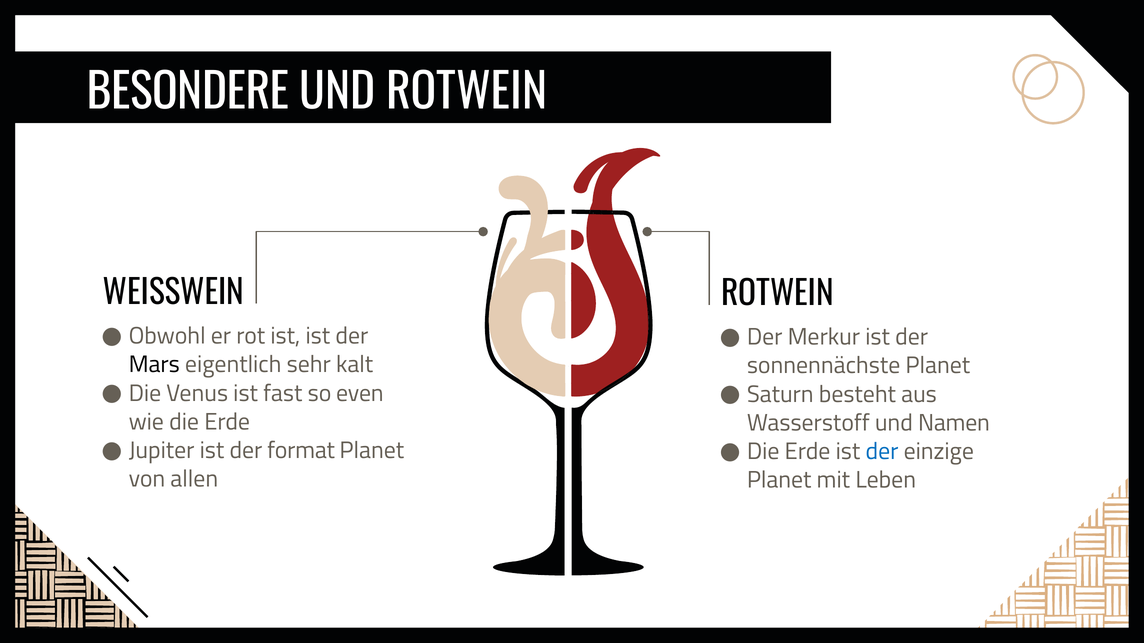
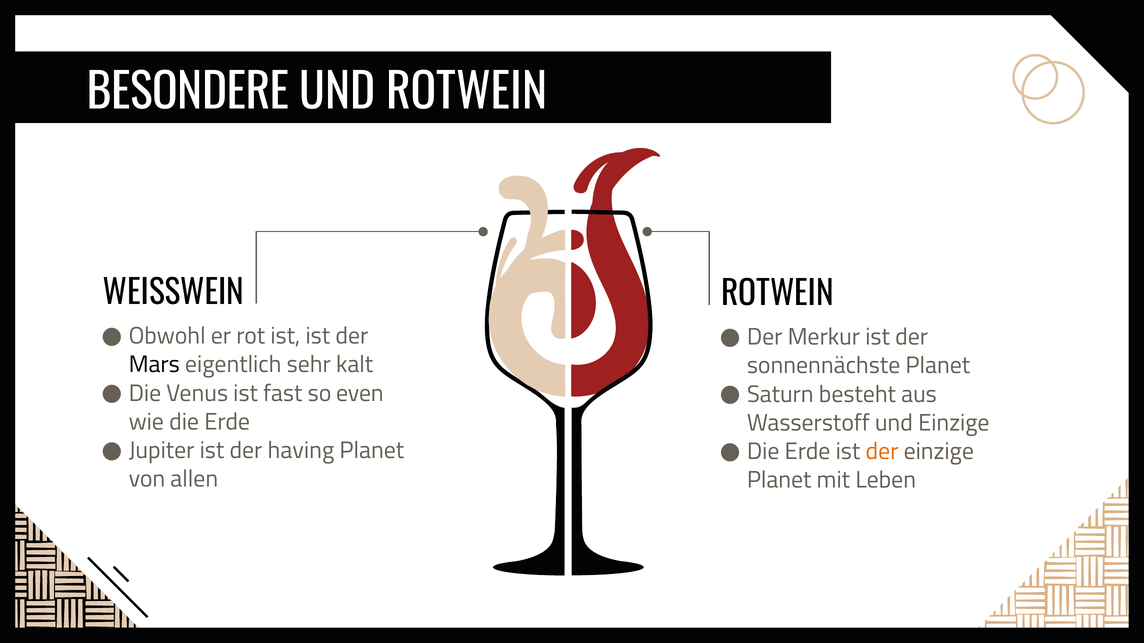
und Namen: Namen -> Einzige
format: format -> having
der at (882, 452) colour: blue -> orange
